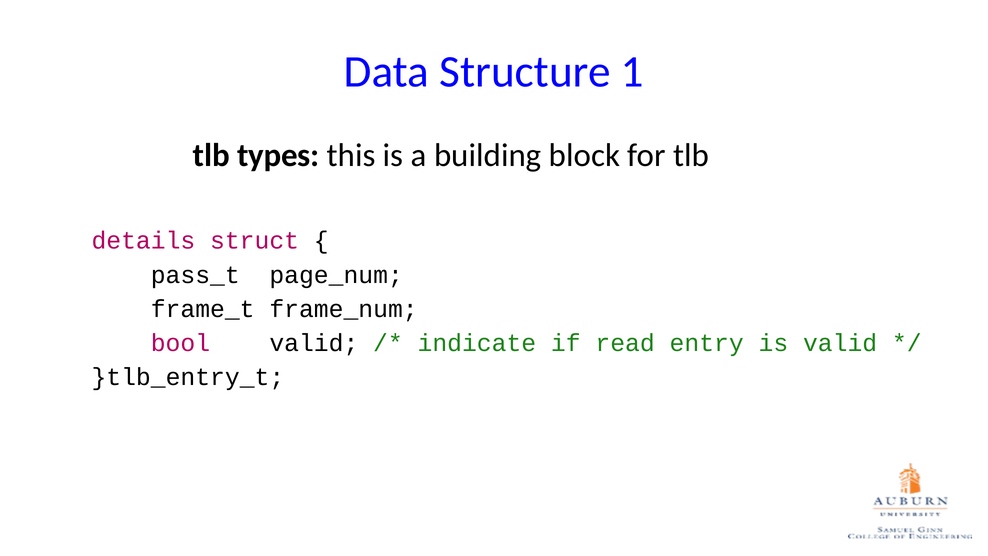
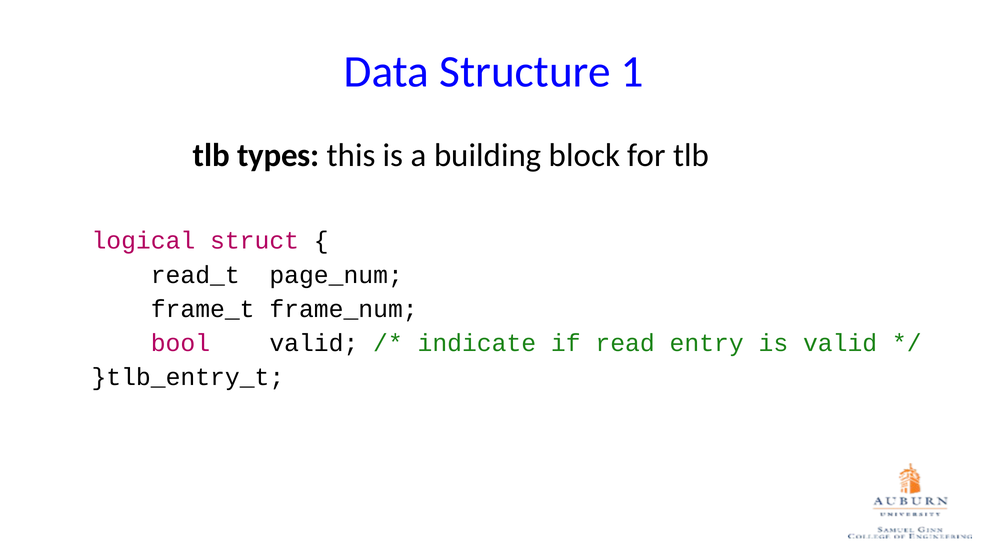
details: details -> logical
pass_t: pass_t -> read_t
